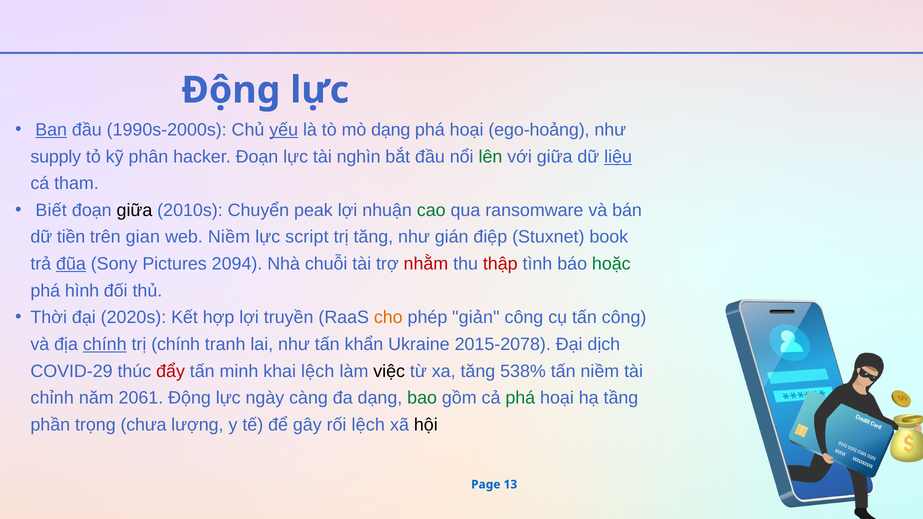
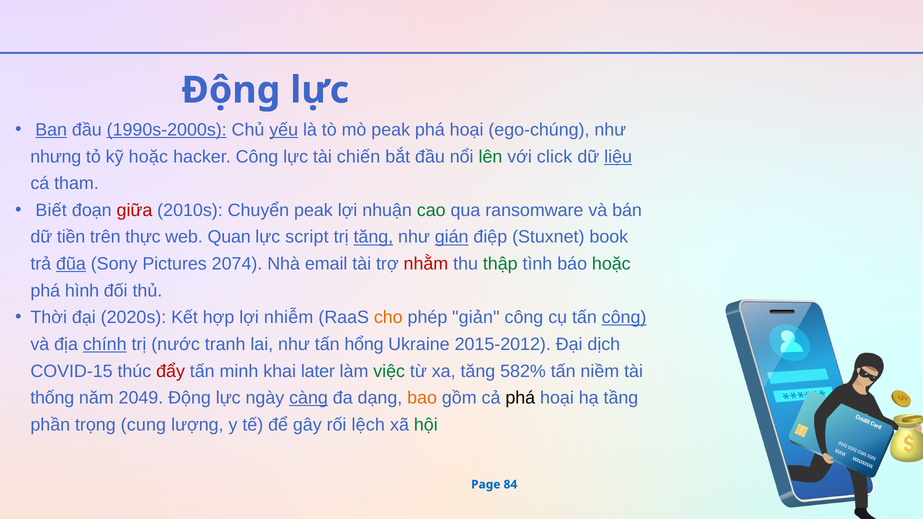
1990s-2000s underline: none -> present
mò dạng: dạng -> peak
ego-hoảng: ego-hoảng -> ego-chúng
supply: supply -> nhưng
kỹ phân: phân -> hoặc
hacker Đoạn: Đoạn -> Công
nghìn: nghìn -> chiến
với giữa: giữa -> click
giữa at (134, 210) colour: black -> red
gian: gian -> thực
web Niềm: Niềm -> Quan
tăng at (373, 237) underline: none -> present
gián underline: none -> present
2094: 2094 -> 2074
chuỗi: chuỗi -> email
thập colour: red -> green
truyền: truyền -> nhiễm
công at (624, 318) underline: none -> present
trị chính: chính -> nước
khẩn: khẩn -> hổng
2015-2078: 2015-2078 -> 2015-2012
COVID-29: COVID-29 -> COVID-15
khai lệch: lệch -> later
việc colour: black -> green
538%: 538% -> 582%
chỉnh: chỉnh -> thống
2061: 2061 -> 2049
càng underline: none -> present
bao colour: green -> orange
phá at (520, 398) colour: green -> black
chưa: chưa -> cung
hội colour: black -> green
13: 13 -> 84
